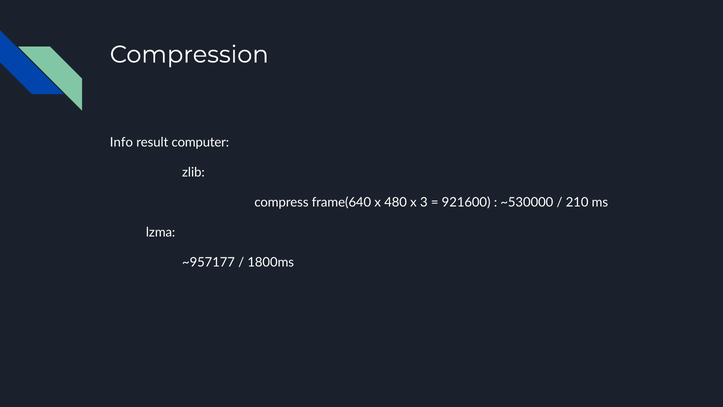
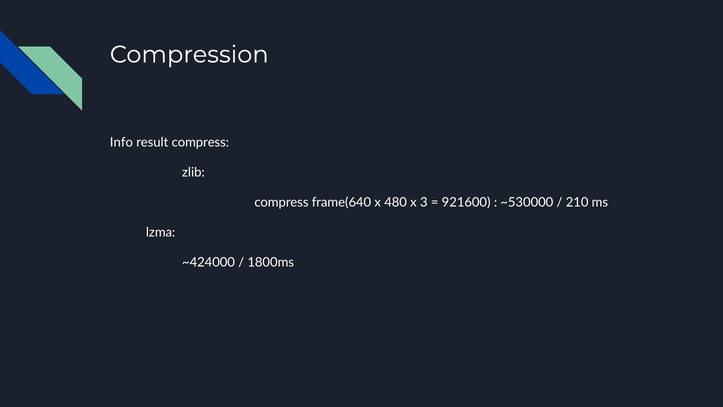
result computer: computer -> compress
~957177: ~957177 -> ~424000
